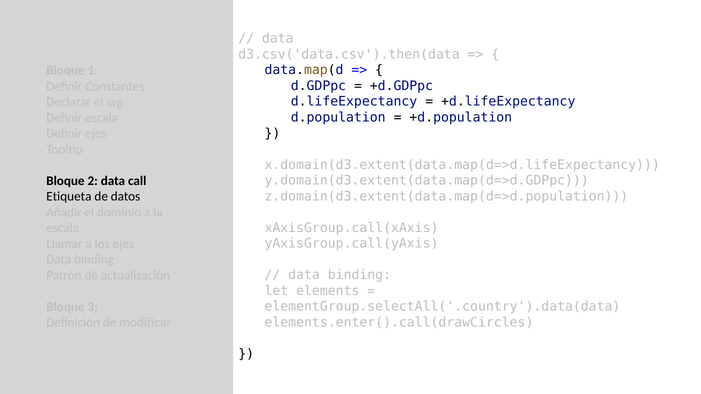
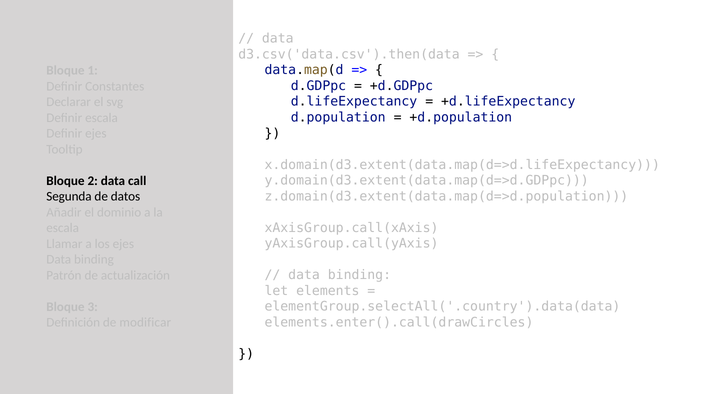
Etiqueta: Etiqueta -> Segunda
